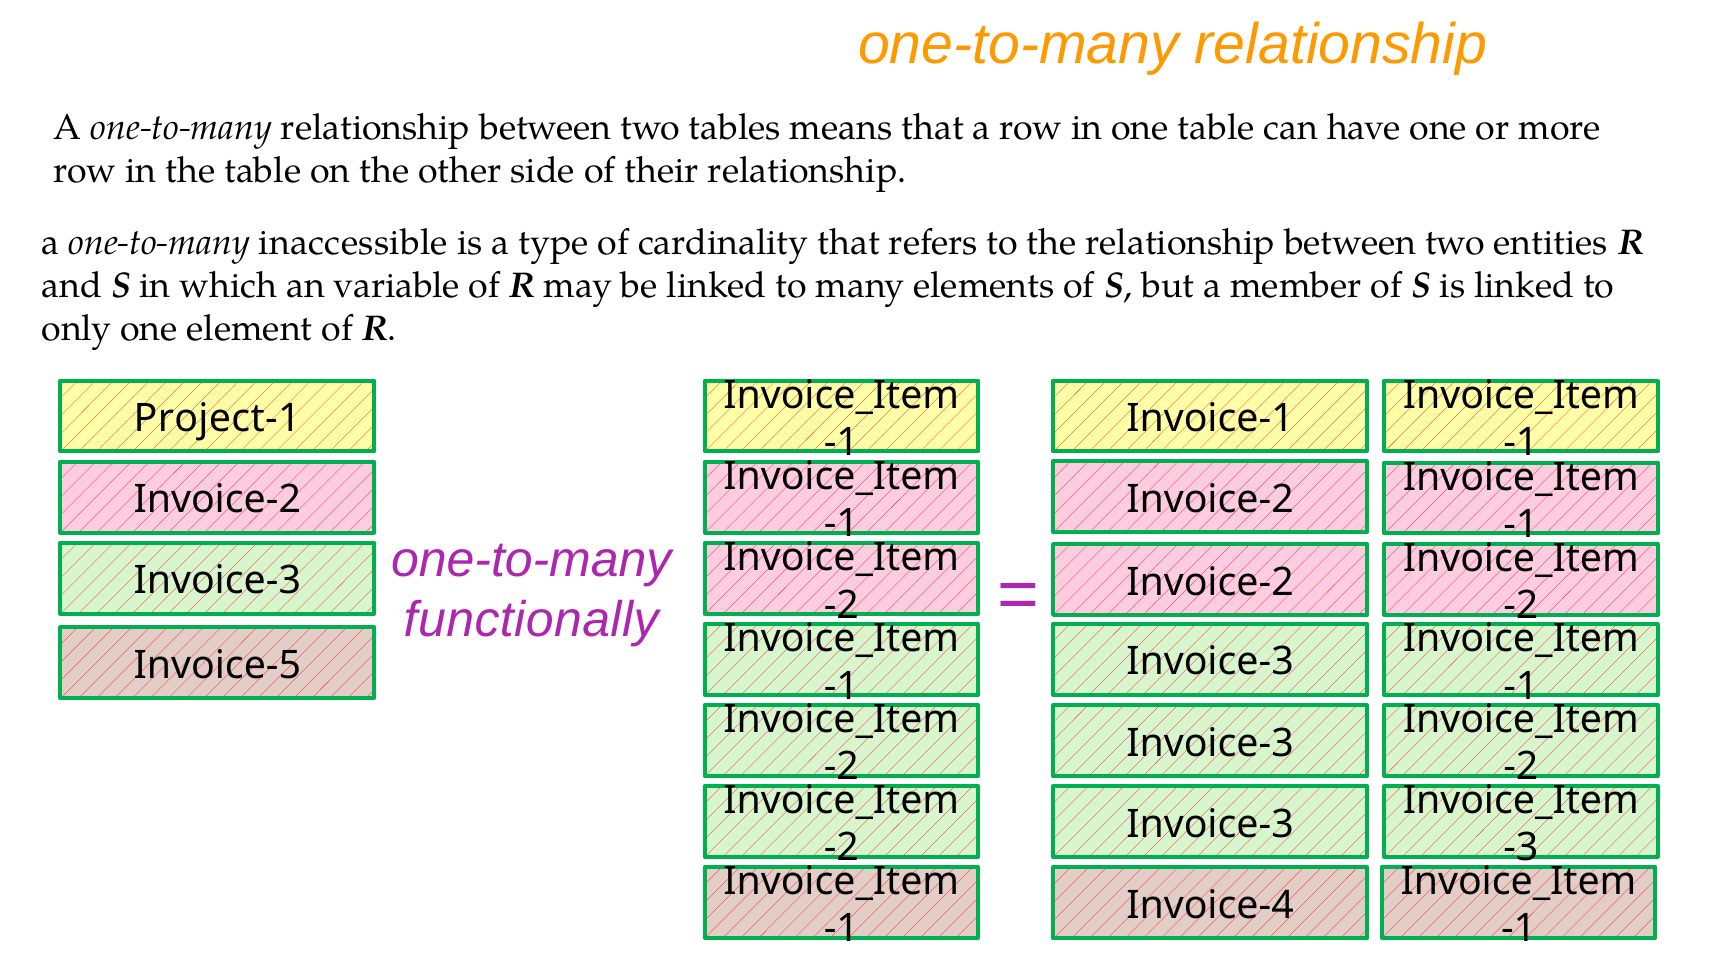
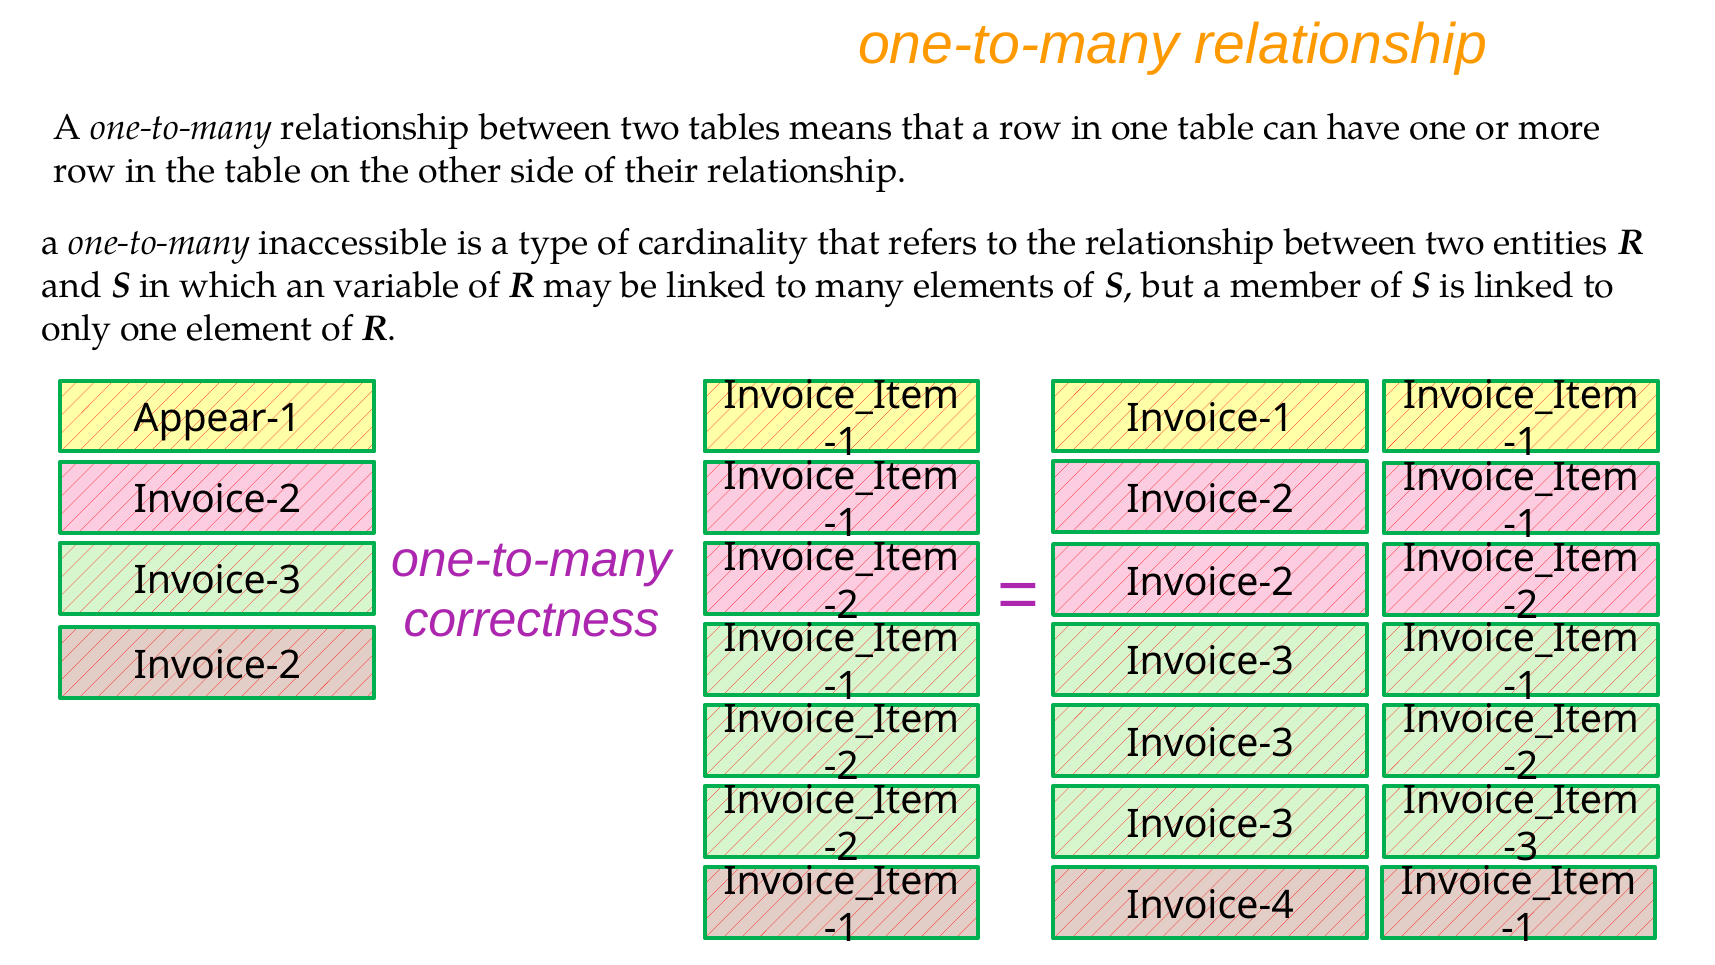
Project-1: Project-1 -> Appear-1
functionally: functionally -> correctness
Invoice-5 at (217, 665): Invoice-5 -> Invoice-2
